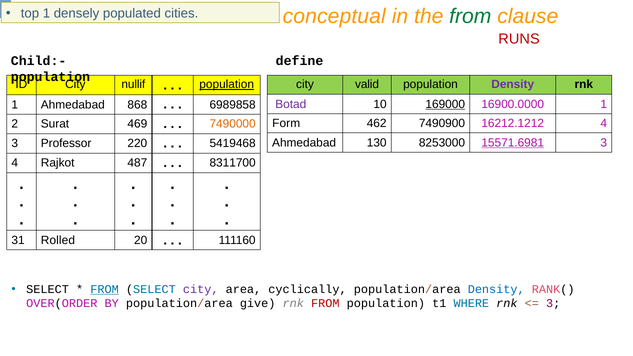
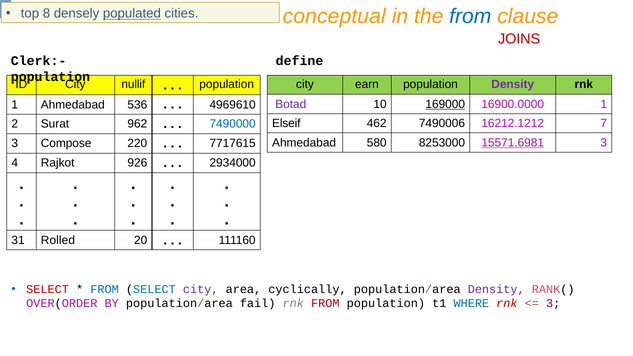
top 1: 1 -> 8
populated underline: none -> present
from at (470, 16) colour: green -> blue
RUNS: RUNS -> JOINS
Child:-: Child:- -> Clerk:-
population at (227, 84) underline: present -> none
valid: valid -> earn
868: 868 -> 536
6989858: 6989858 -> 4969610
Form: Form -> Elseif
7490900: 7490900 -> 7490006
16212.1212 4: 4 -> 7
469: 469 -> 962
7490000 colour: orange -> blue
130: 130 -> 580
Professor: Professor -> Compose
5419468: 5419468 -> 7717615
487: 487 -> 926
8311700: 8311700 -> 2934000
SELECT at (48, 289) colour: black -> red
FROM at (105, 289) underline: present -> none
Density at (496, 289) colour: blue -> purple
give: give -> fail
rnk at (507, 304) colour: black -> red
